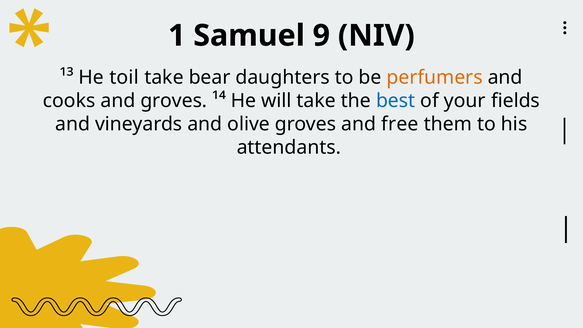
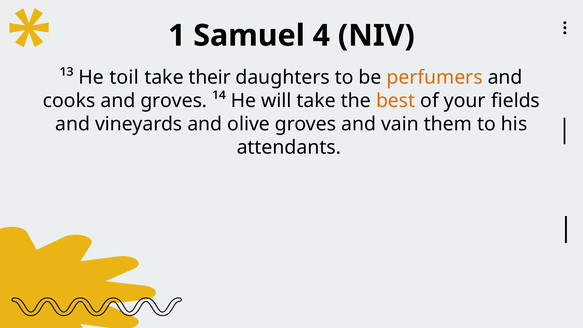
9: 9 -> 4
bear: bear -> their
best colour: blue -> orange
free: free -> vain
